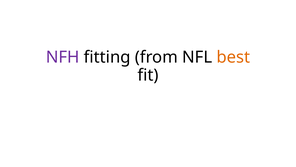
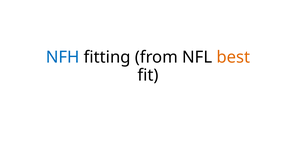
NFH colour: purple -> blue
